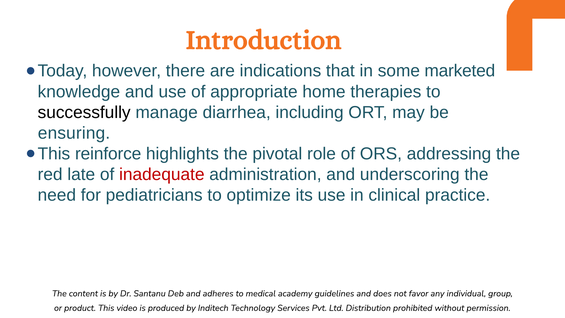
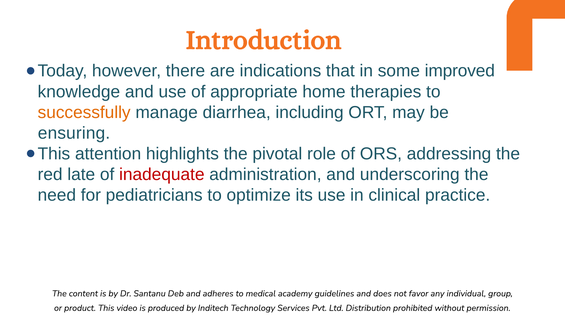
marketed: marketed -> improved
successfully colour: black -> orange
reinforce: reinforce -> attention
